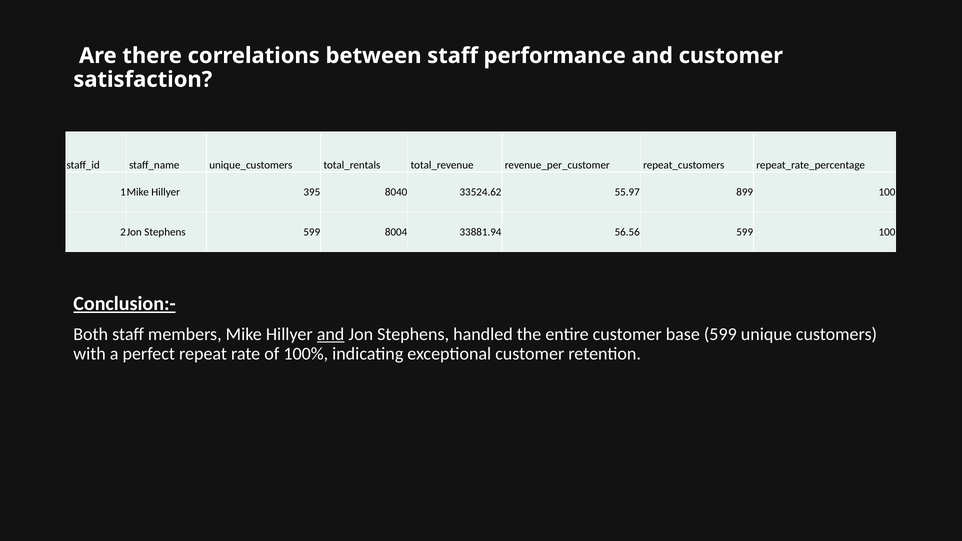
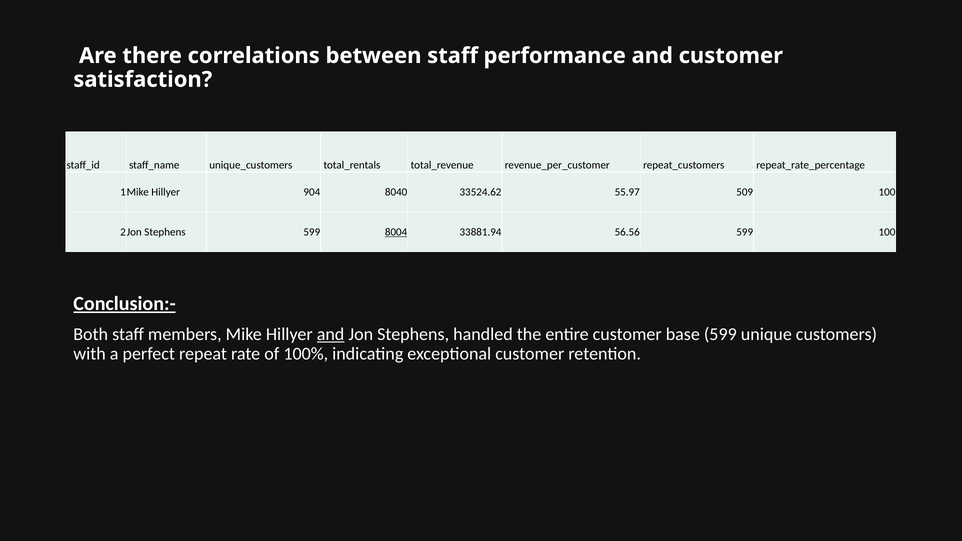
395: 395 -> 904
899: 899 -> 509
8004 underline: none -> present
